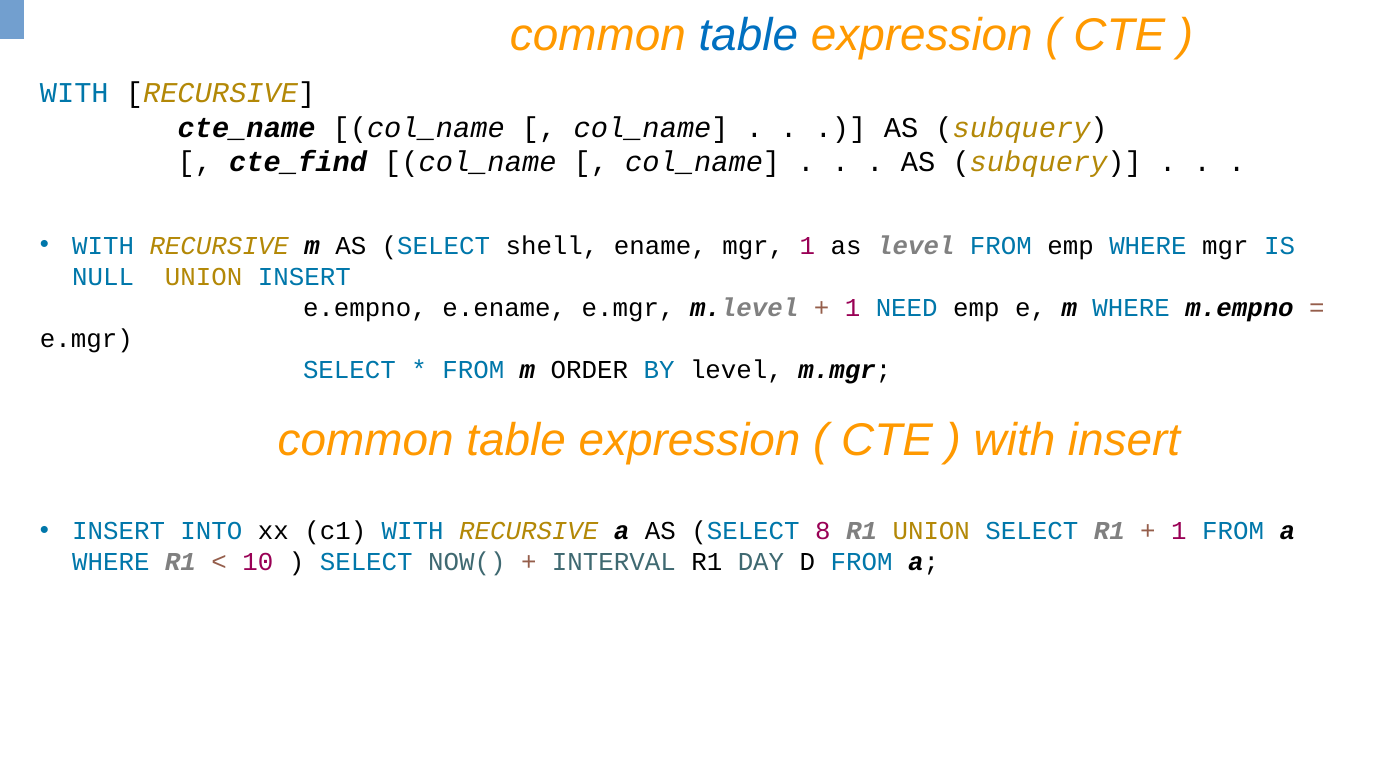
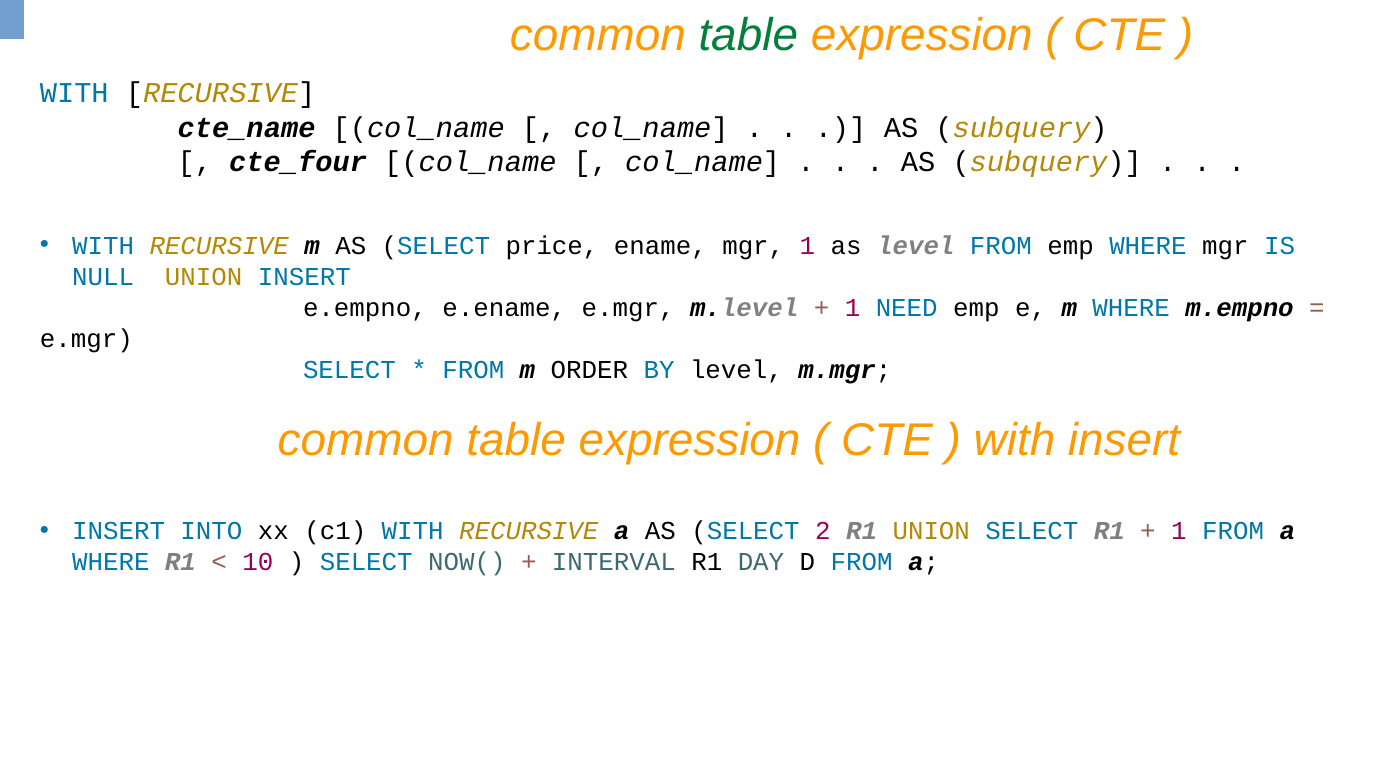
table at (748, 36) colour: blue -> green
cte_find: cte_find -> cte_four
shell: shell -> price
8: 8 -> 2
